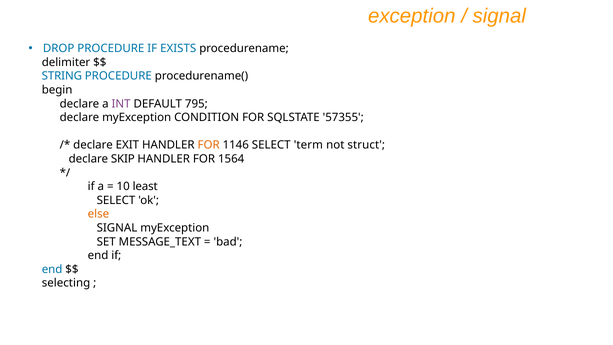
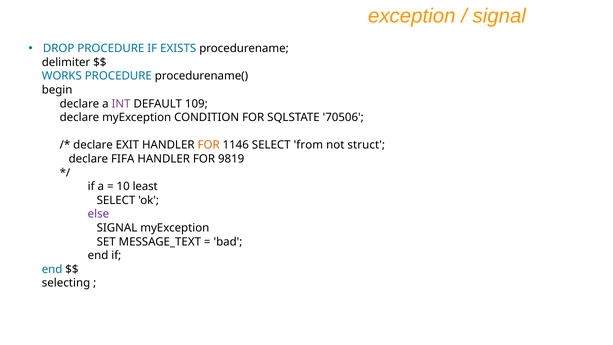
STRING: STRING -> WORKS
795: 795 -> 109
57355: 57355 -> 70506
term: term -> from
SKIP: SKIP -> FIFA
1564: 1564 -> 9819
else colour: orange -> purple
